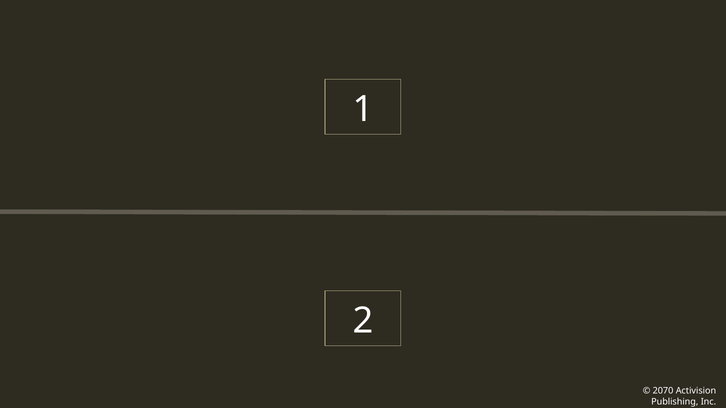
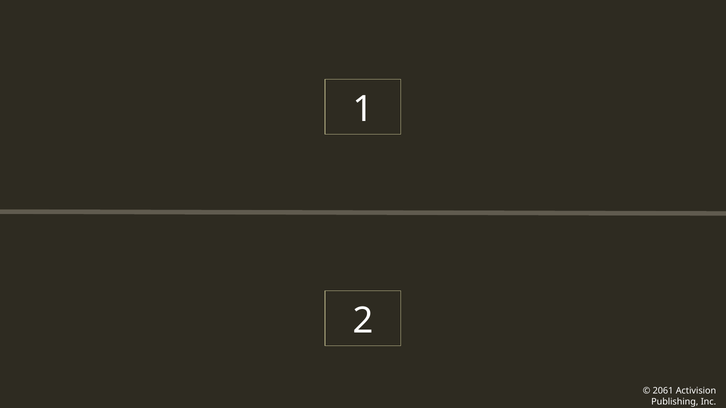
2070: 2070 -> 2061
